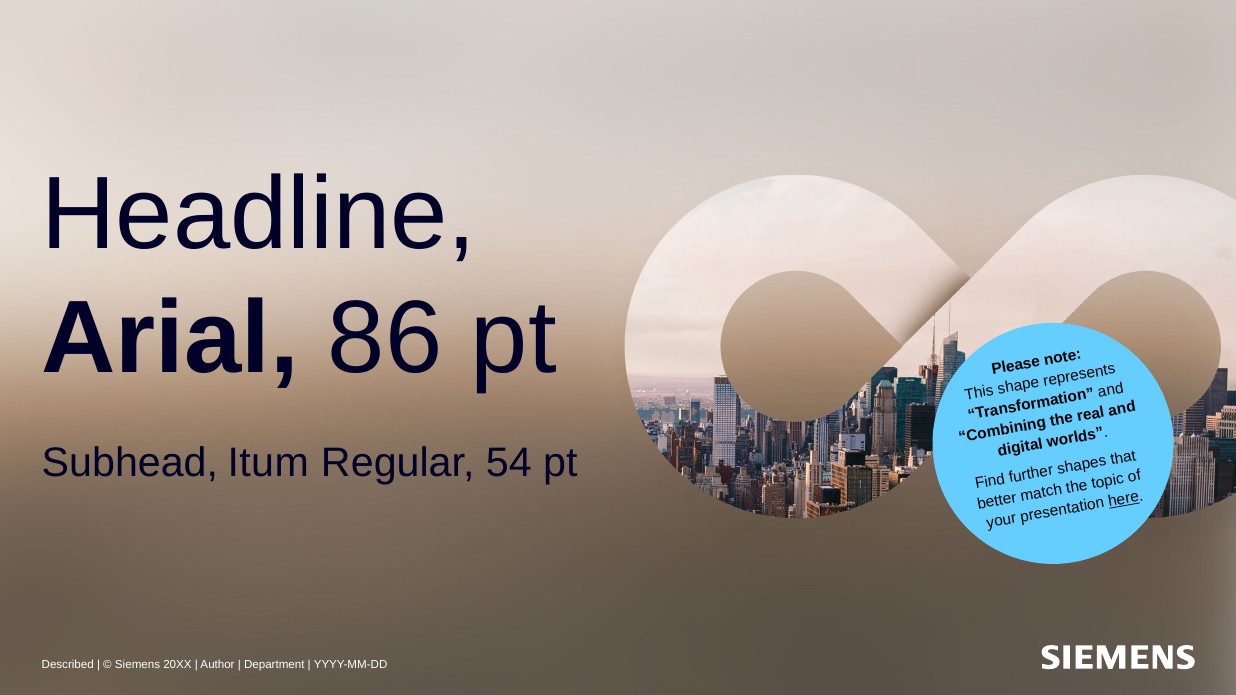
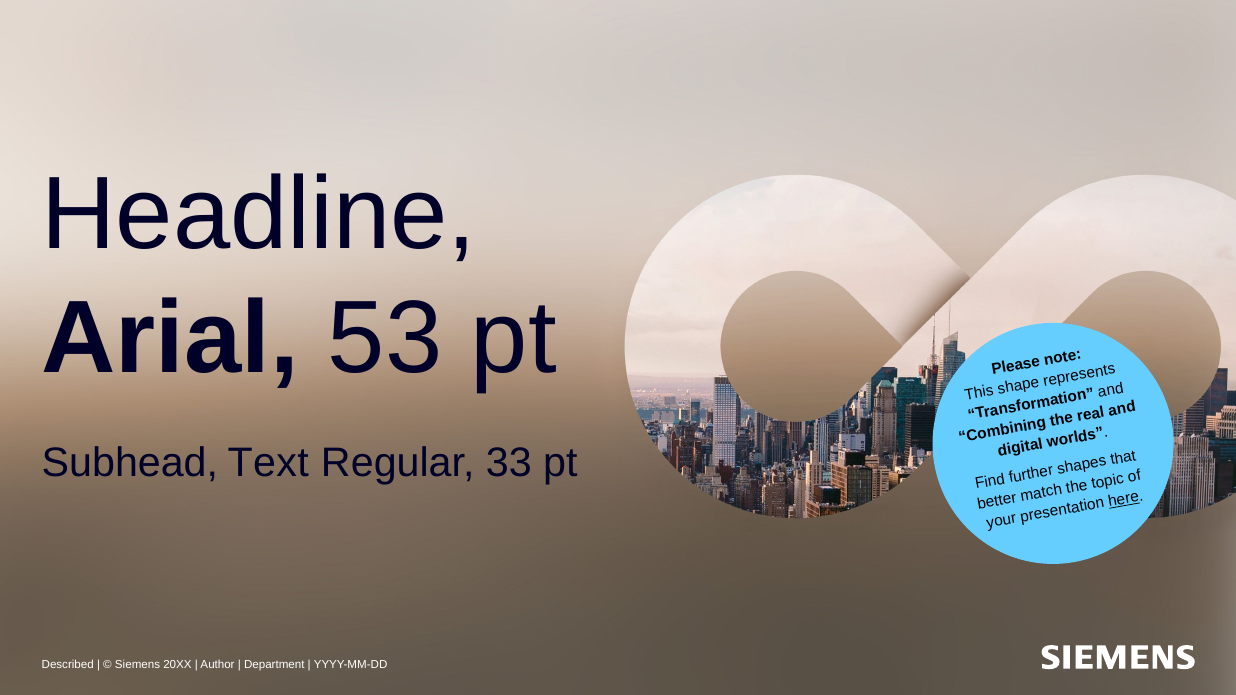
86: 86 -> 53
Itum: Itum -> Text
54: 54 -> 33
